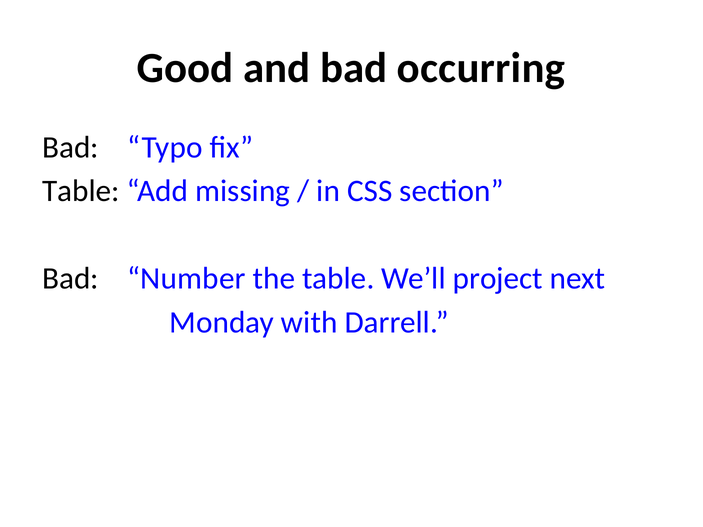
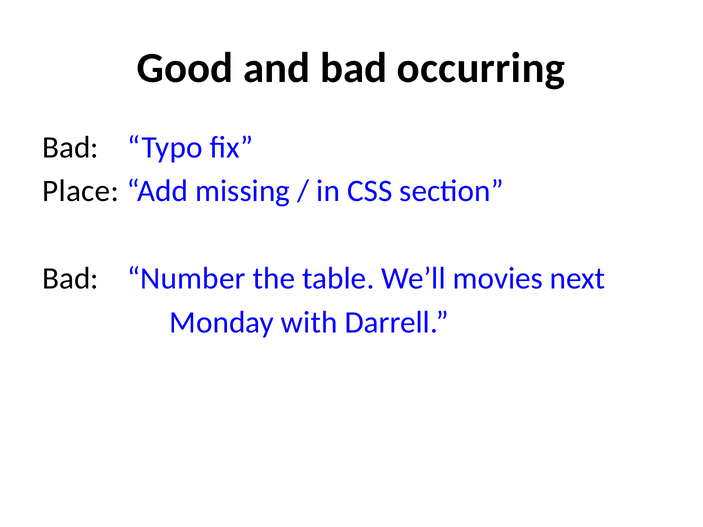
Table at (81, 191): Table -> Place
project: project -> movies
